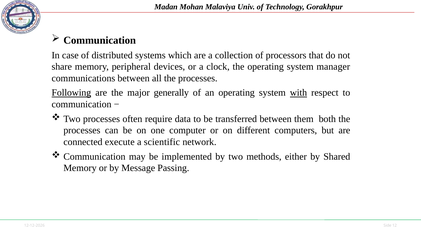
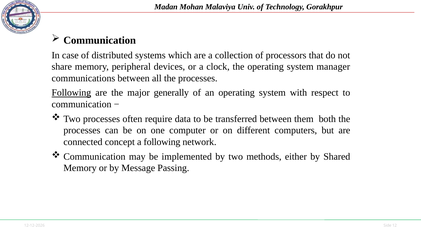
with underline: present -> none
execute: execute -> concept
a scientific: scientific -> following
